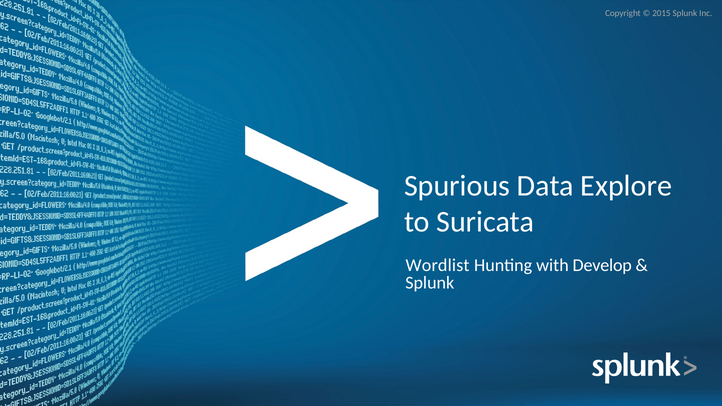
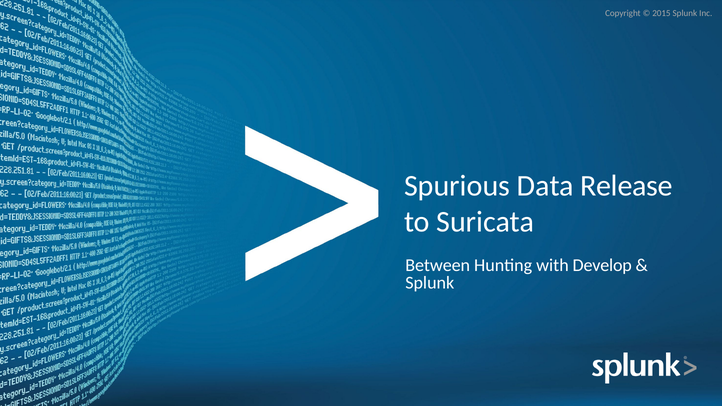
Explore: Explore -> Release
Wordlist: Wordlist -> Between
